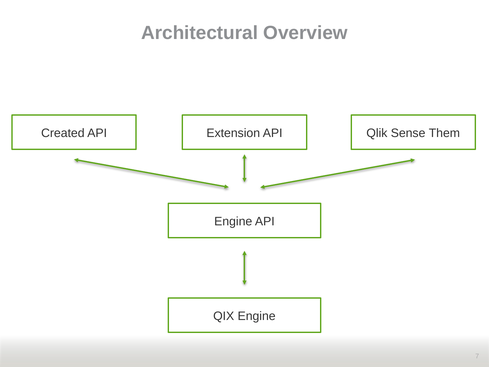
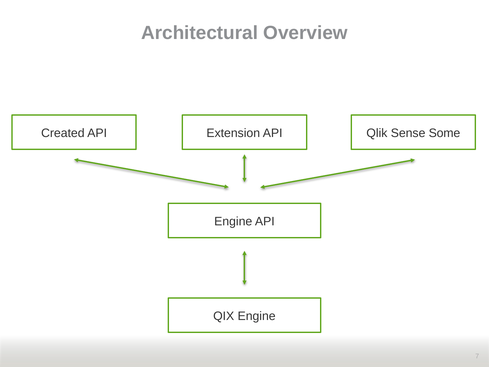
Them: Them -> Some
